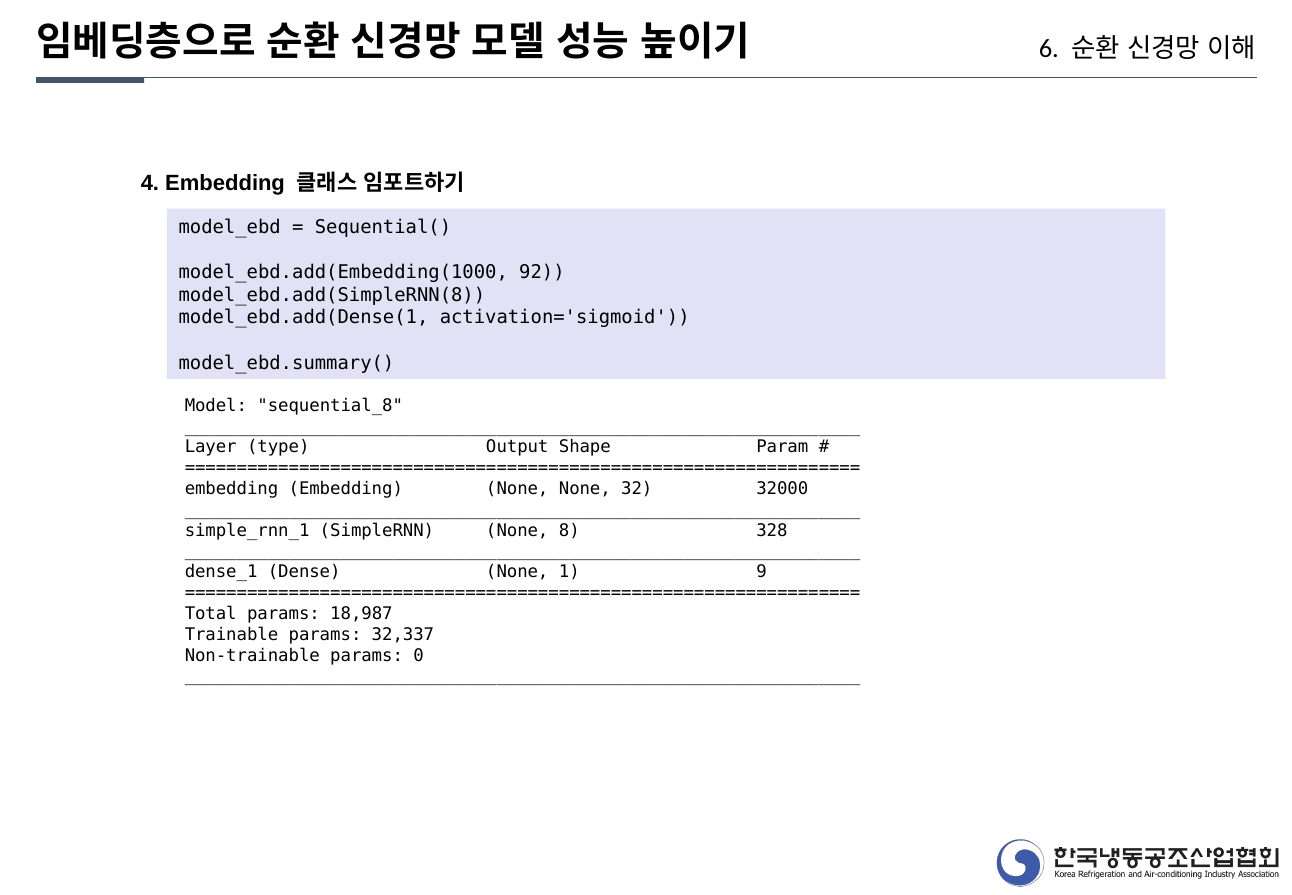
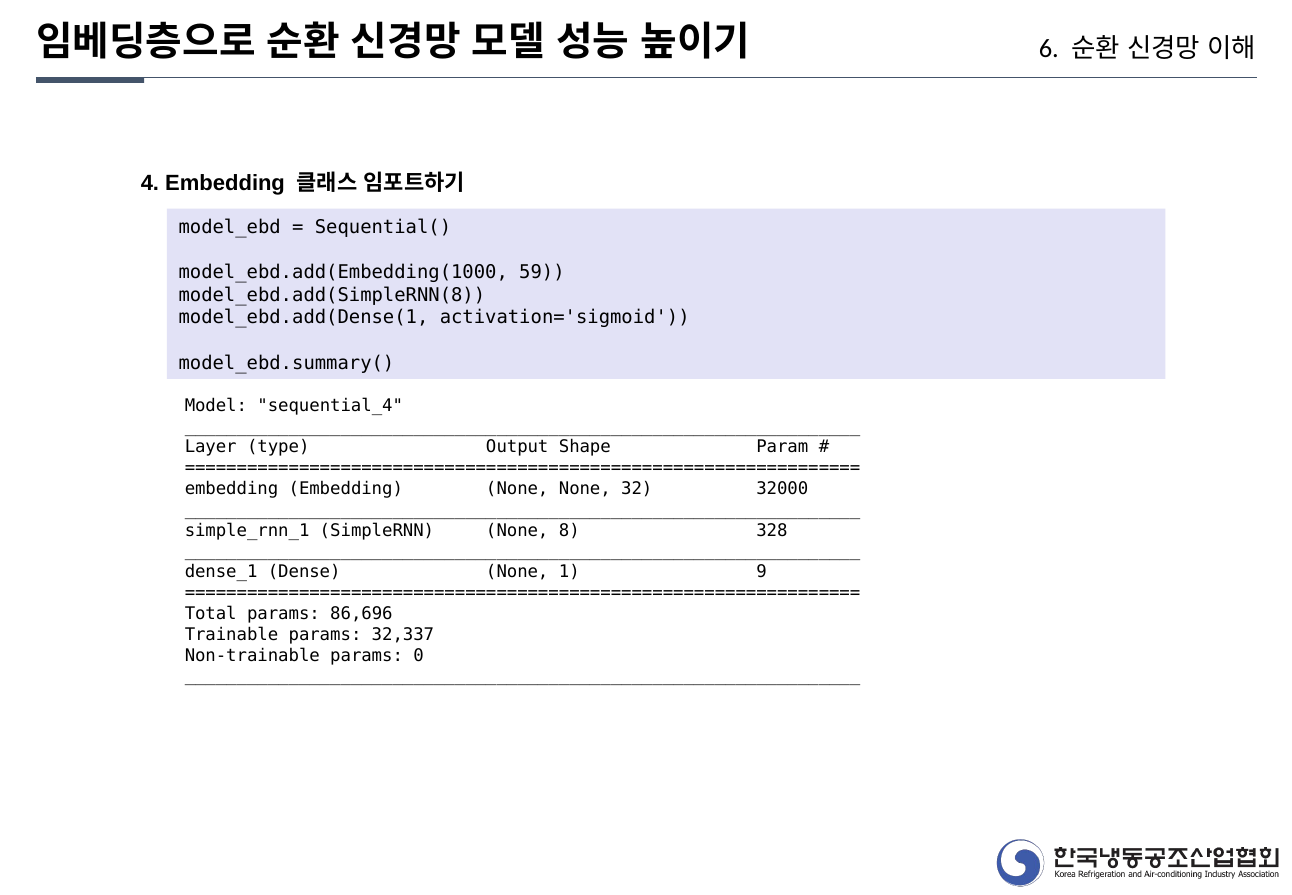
92: 92 -> 59
sequential_8: sequential_8 -> sequential_4
18,987: 18,987 -> 86,696
